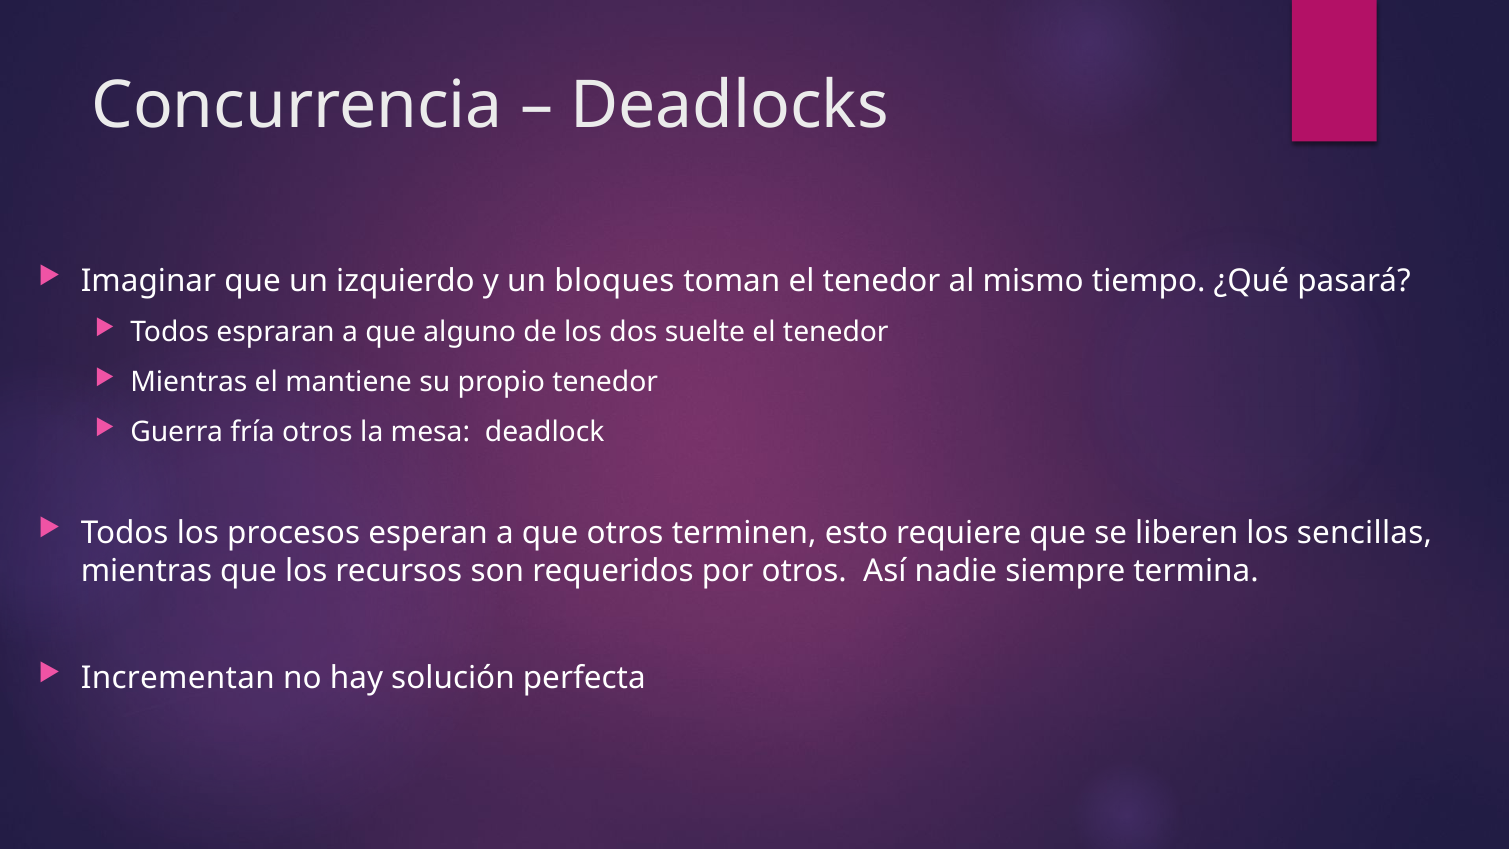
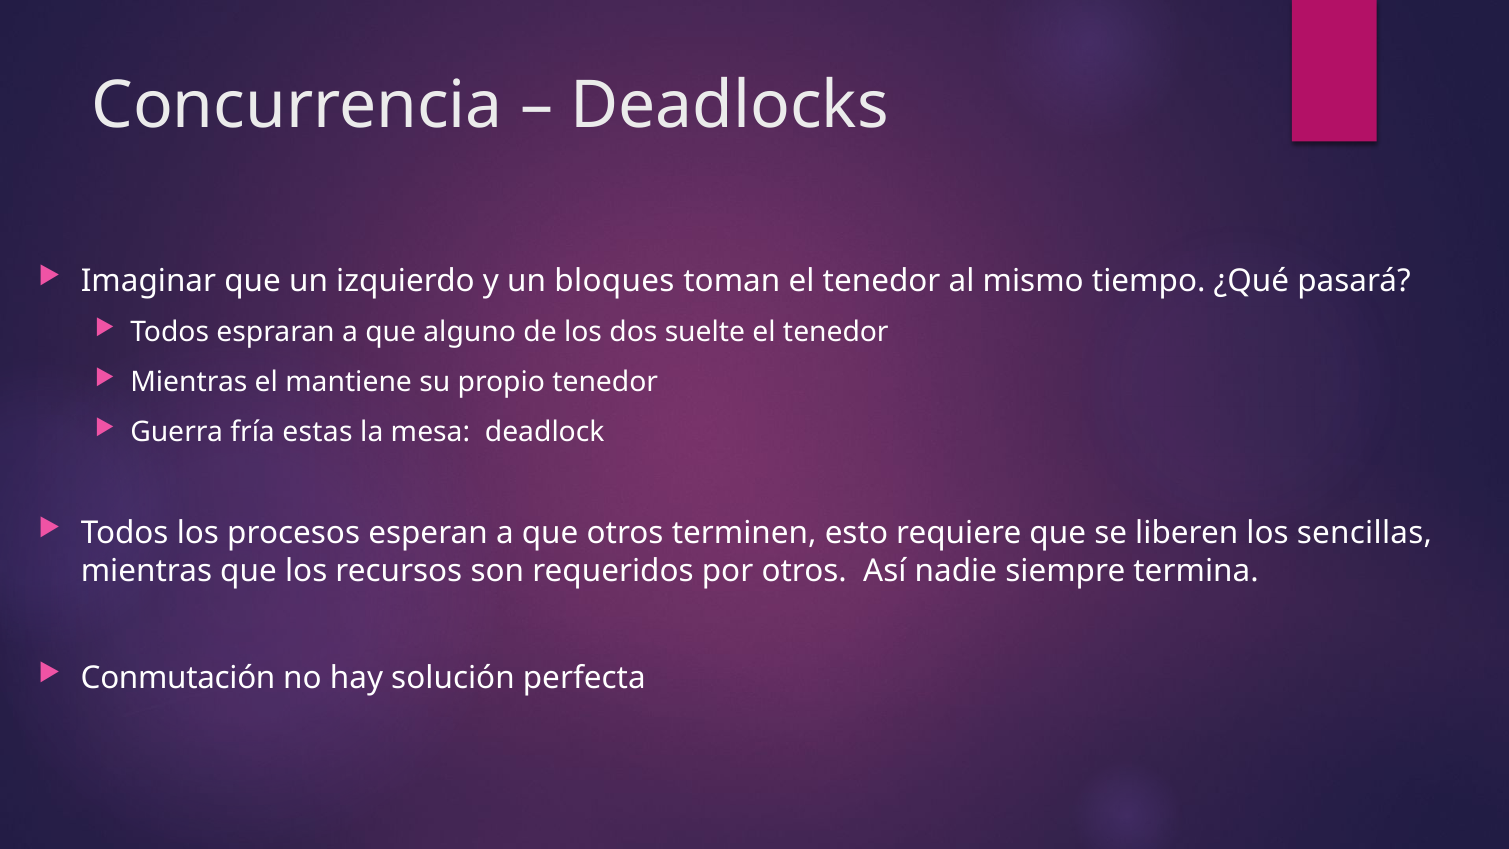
fría otros: otros -> estas
Incrementan: Incrementan -> Conmutación
